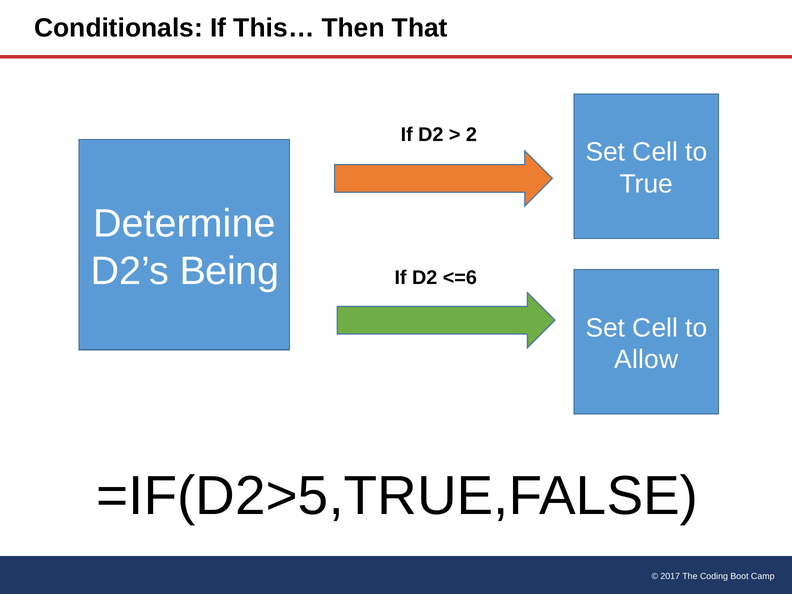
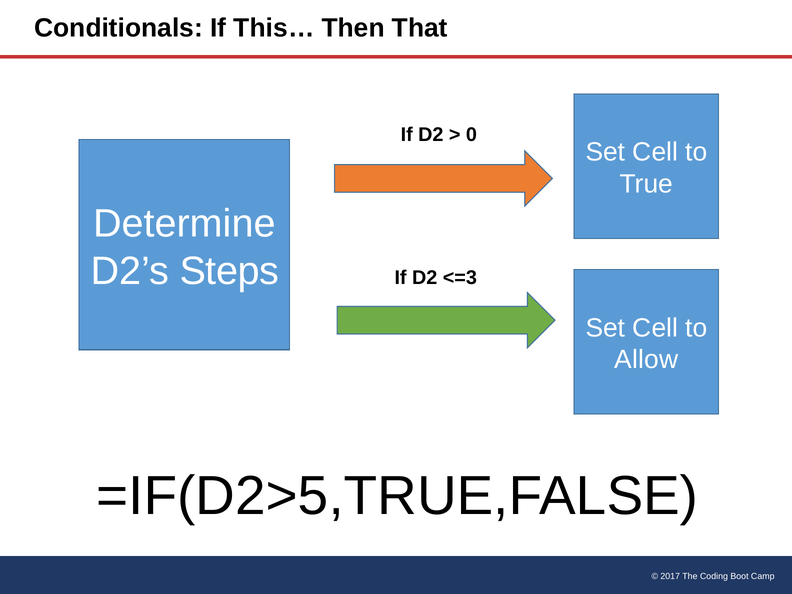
2: 2 -> 0
Being: Being -> Steps
<=6: <=6 -> <=3
